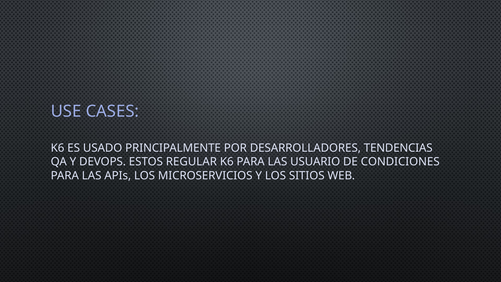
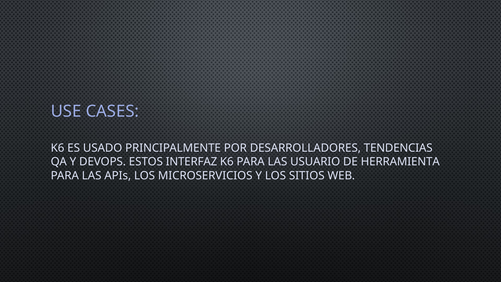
REGULAR: REGULAR -> INTERFAZ
CONDICIONES: CONDICIONES -> HERRAMIENTA
